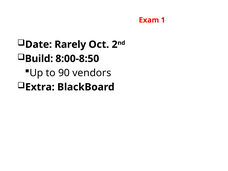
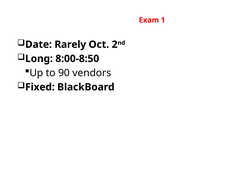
Build: Build -> Long
Extra: Extra -> Fixed
